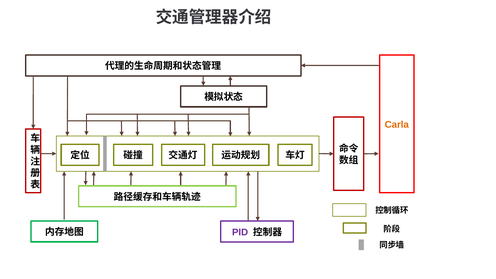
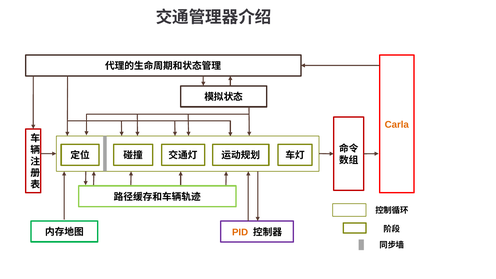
PID colour: purple -> orange
